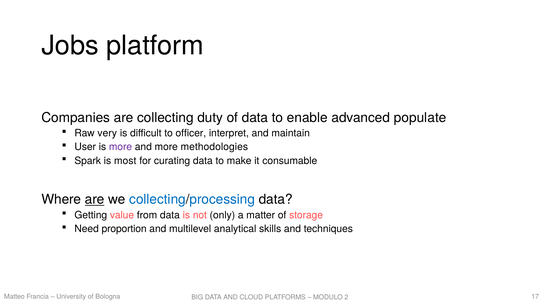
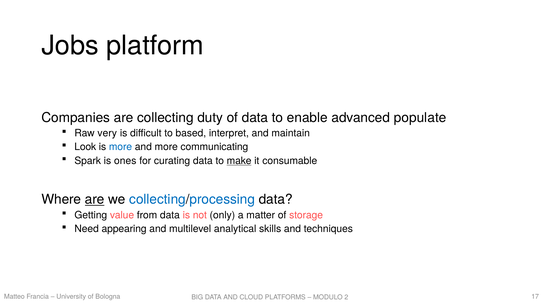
officer: officer -> based
User: User -> Look
more at (120, 147) colour: purple -> blue
methodologies: methodologies -> communicating
most: most -> ones
make underline: none -> present
proportion: proportion -> appearing
